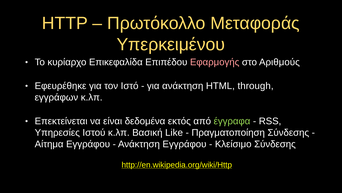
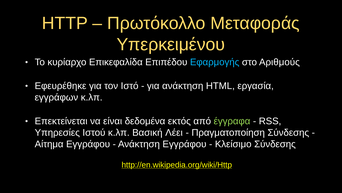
Εφαρμογής colour: pink -> light blue
through: through -> εργασία
Like: Like -> Λέει
